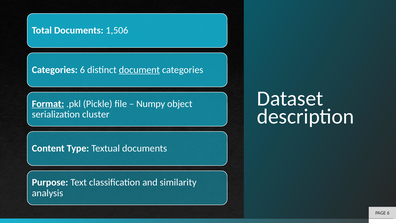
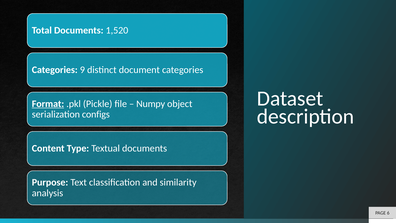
1,506: 1,506 -> 1,520
Categories 6: 6 -> 9
document underline: present -> none
cluster: cluster -> configs
